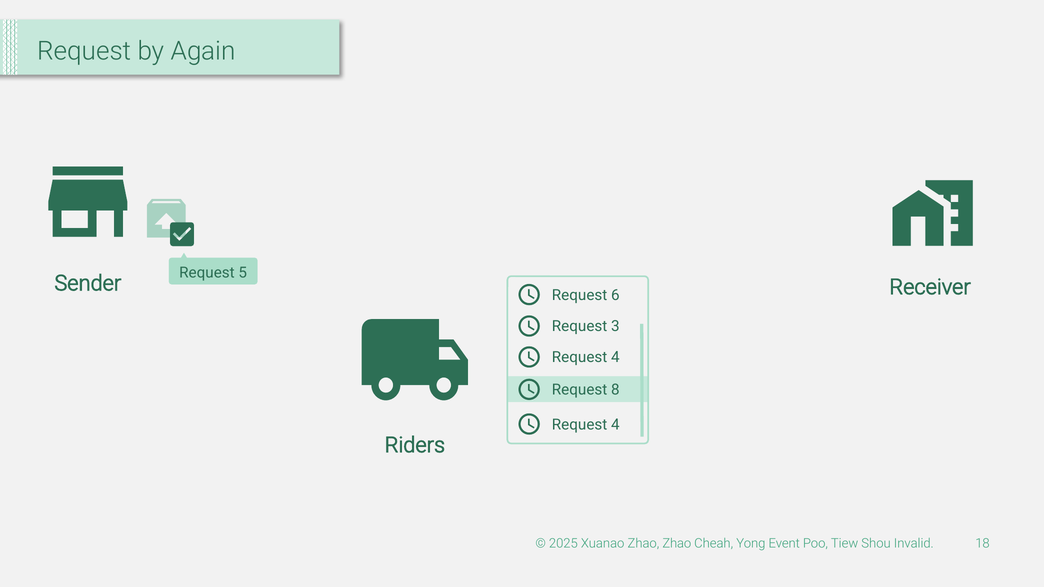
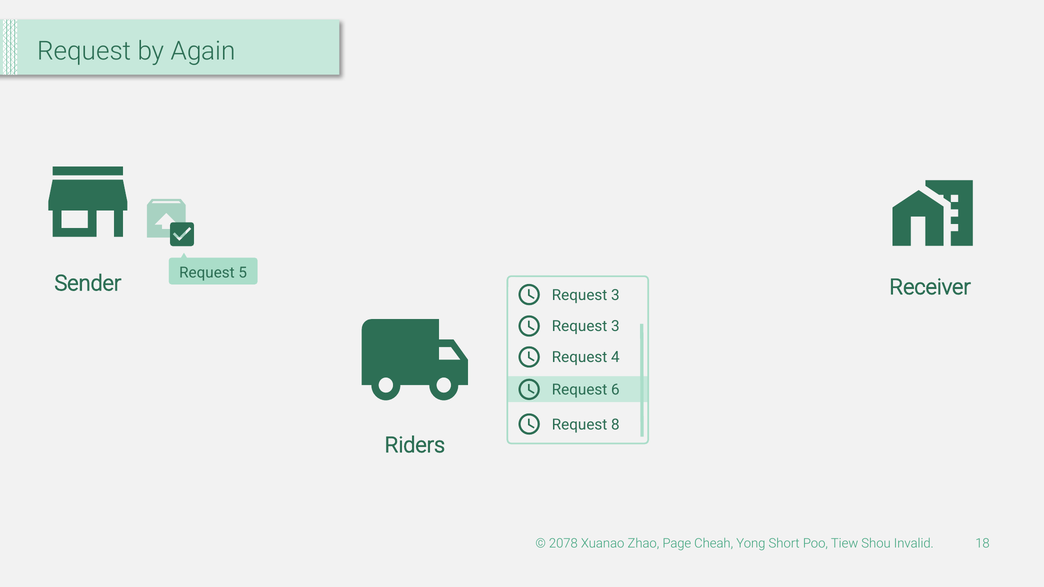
6 at (615, 295): 6 -> 3
8: 8 -> 6
4 at (615, 425): 4 -> 8
2025: 2025 -> 2078
Zhao Zhao: Zhao -> Page
Event: Event -> Short
